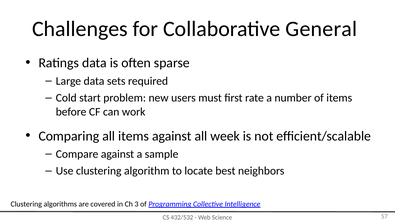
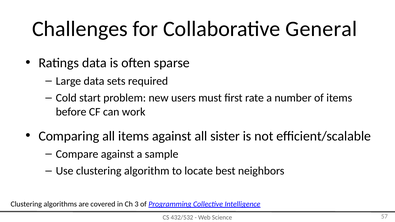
week: week -> sister
